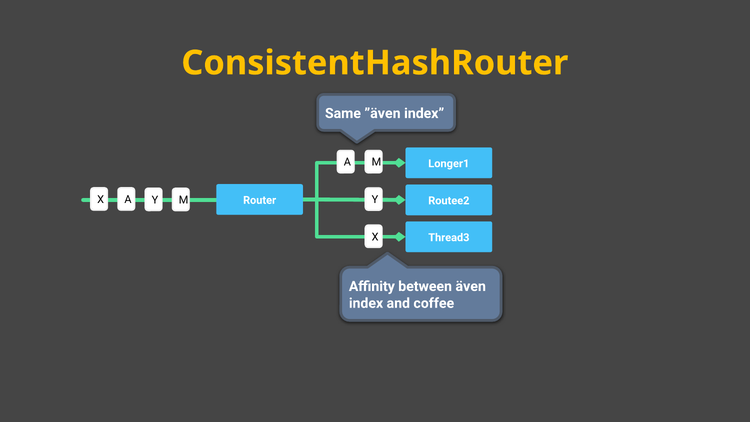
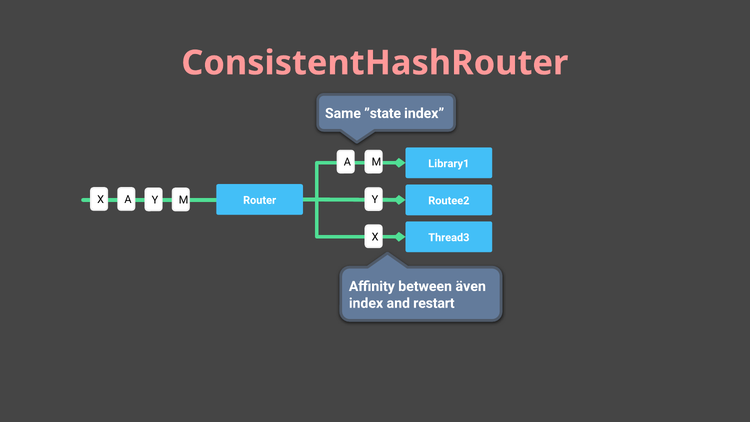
ConsistentHashRouter colour: yellow -> pink
”även: ”även -> ”state
Longer1: Longer1 -> Library1
coffee: coffee -> restart
